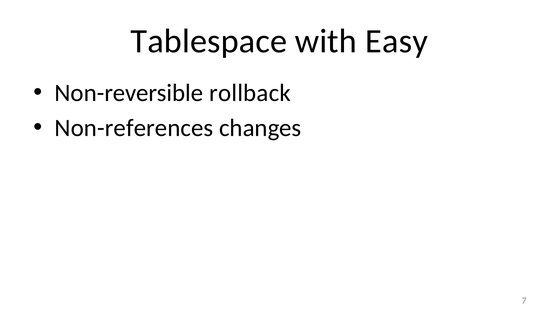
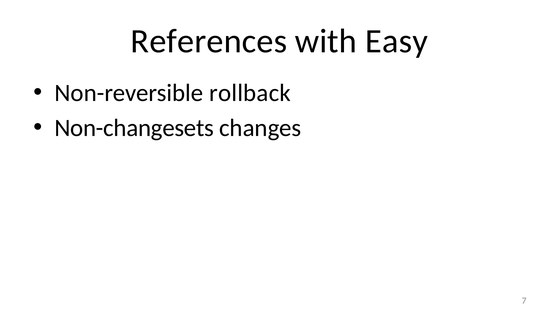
Tablespace: Tablespace -> References
Non-references: Non-references -> Non-changesets
